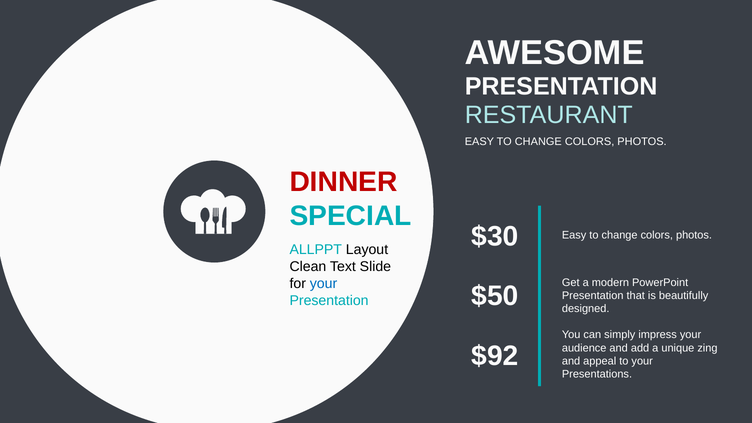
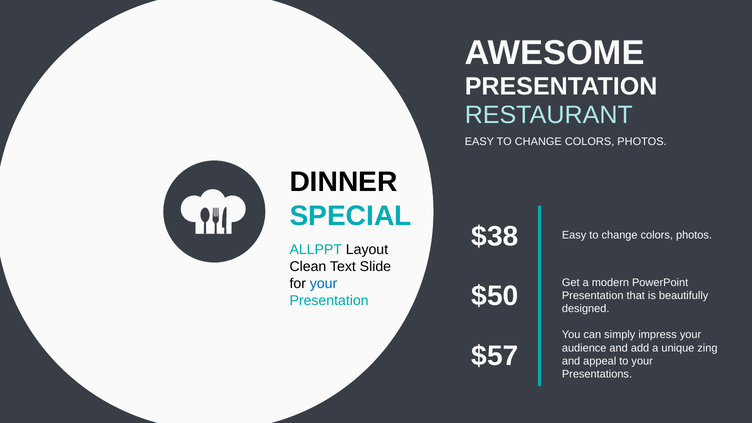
DINNER colour: red -> black
$30: $30 -> $38
$92: $92 -> $57
